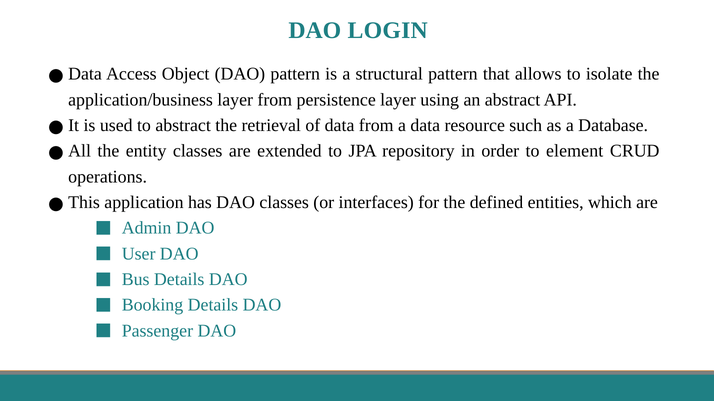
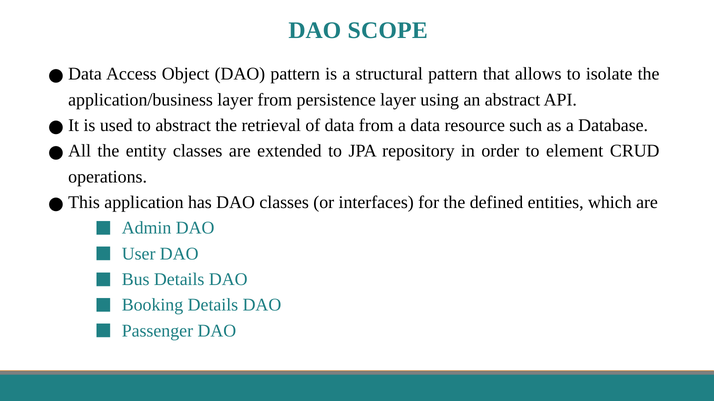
LOGIN: LOGIN -> SCOPE
